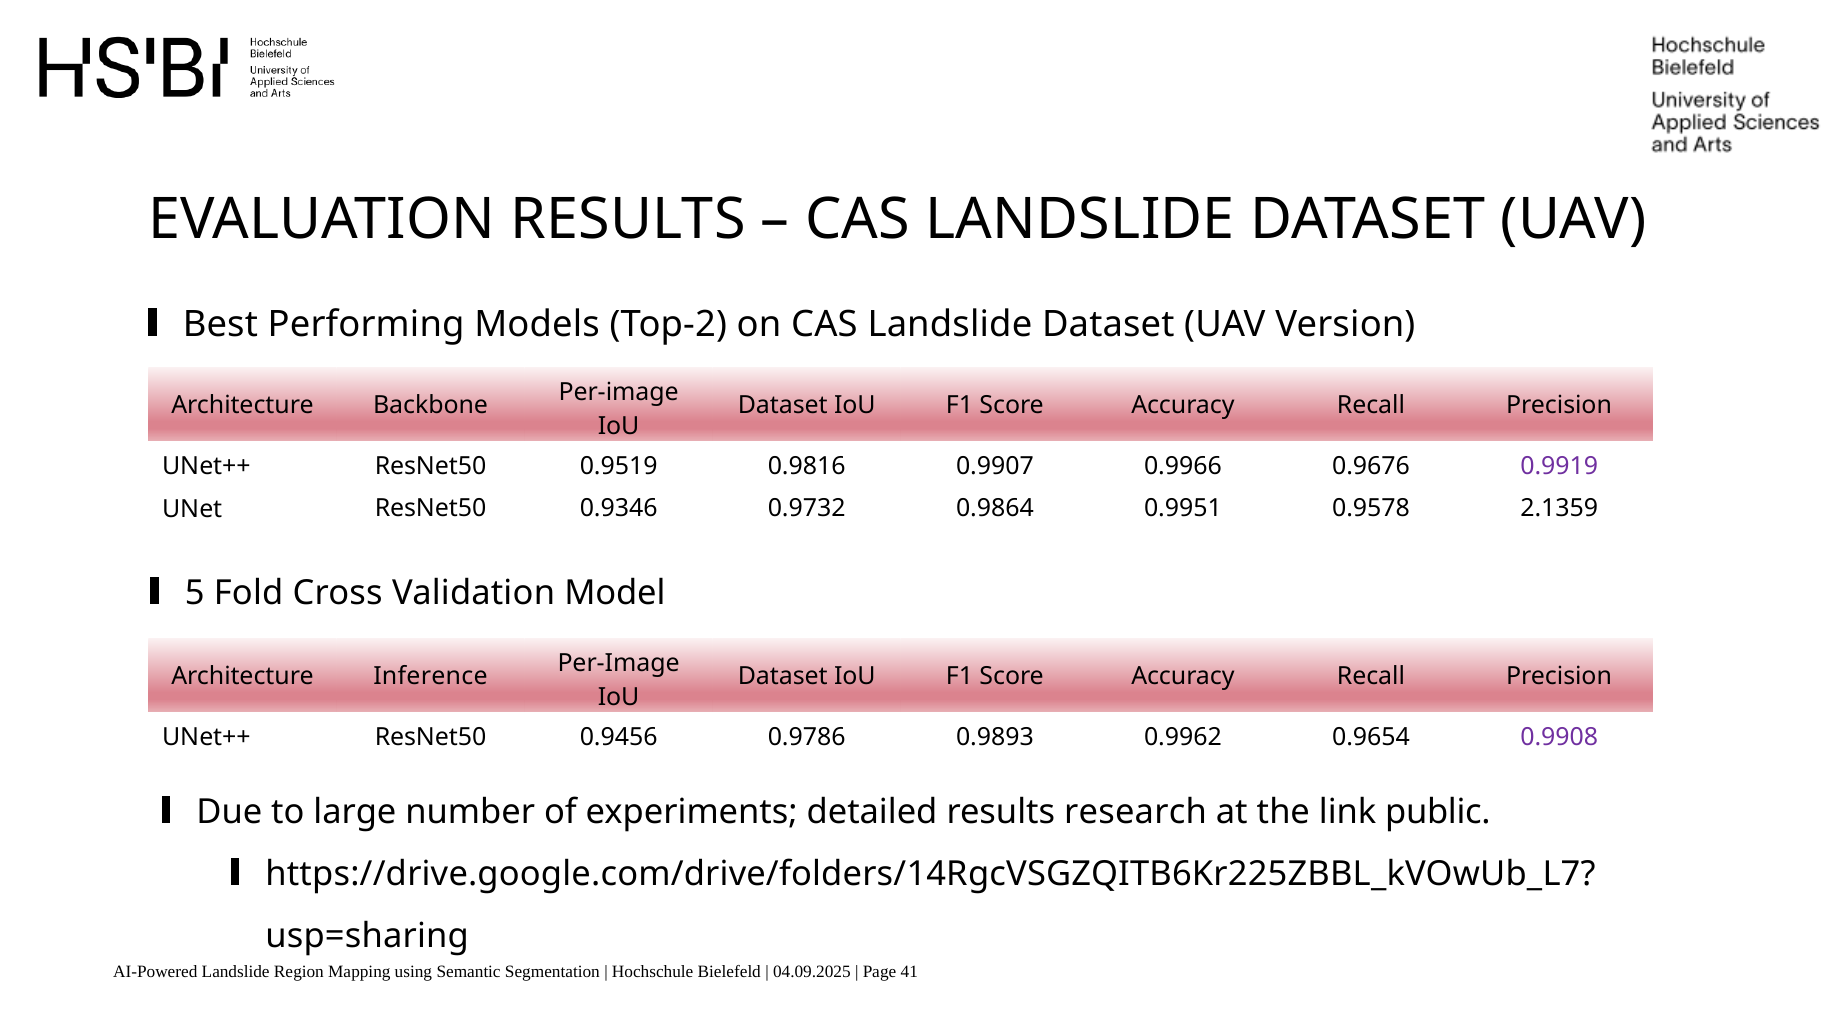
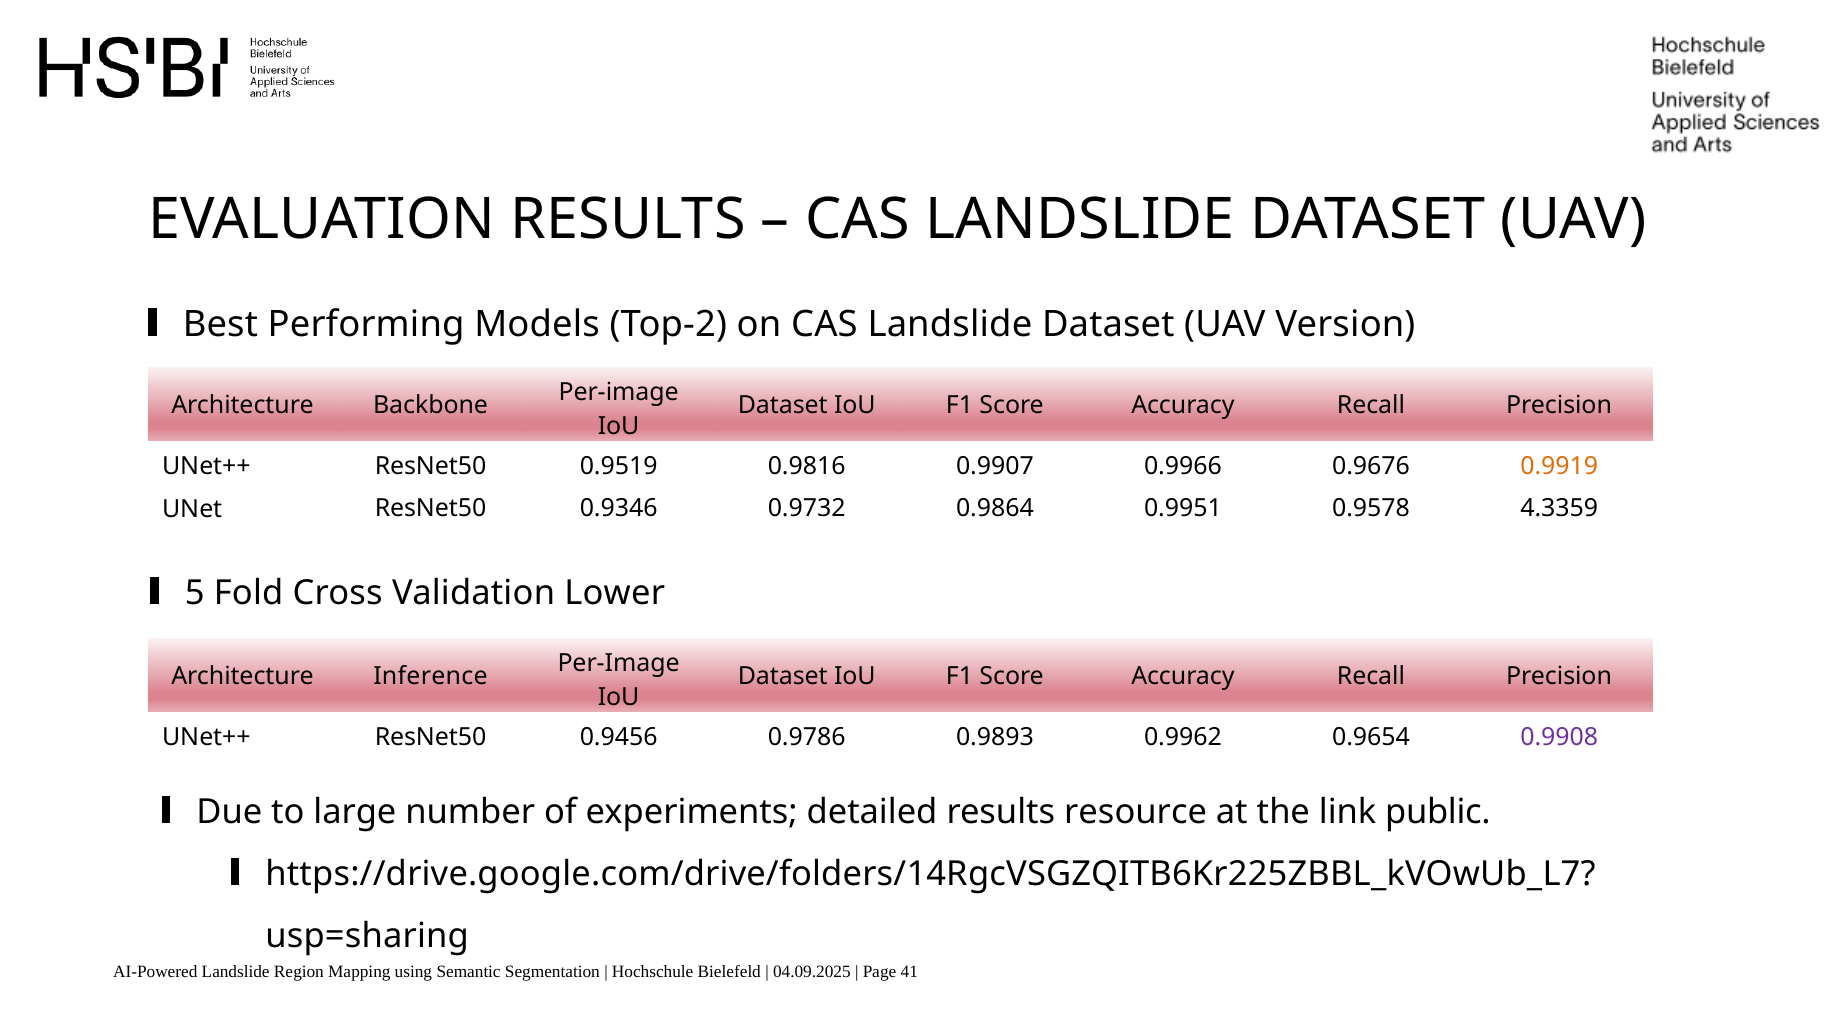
0.9919 colour: purple -> orange
2.1359: 2.1359 -> 4.3359
Model: Model -> Lower
research: research -> resource
